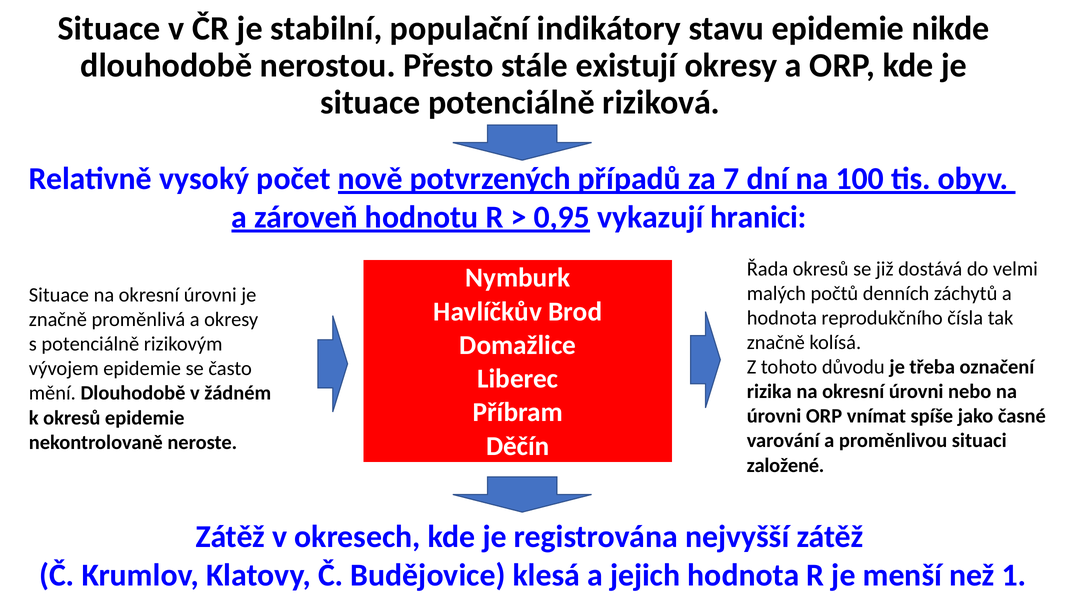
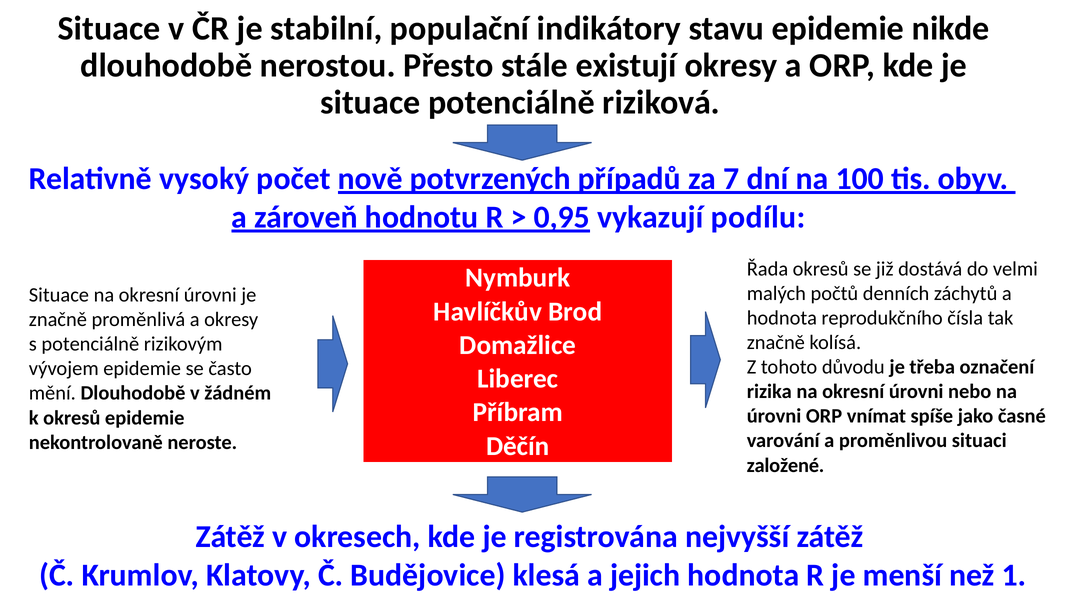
hranici: hranici -> podílu
